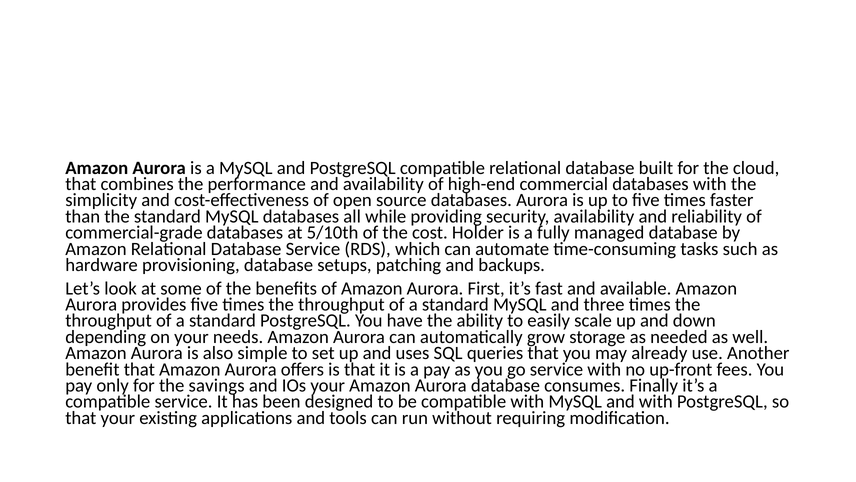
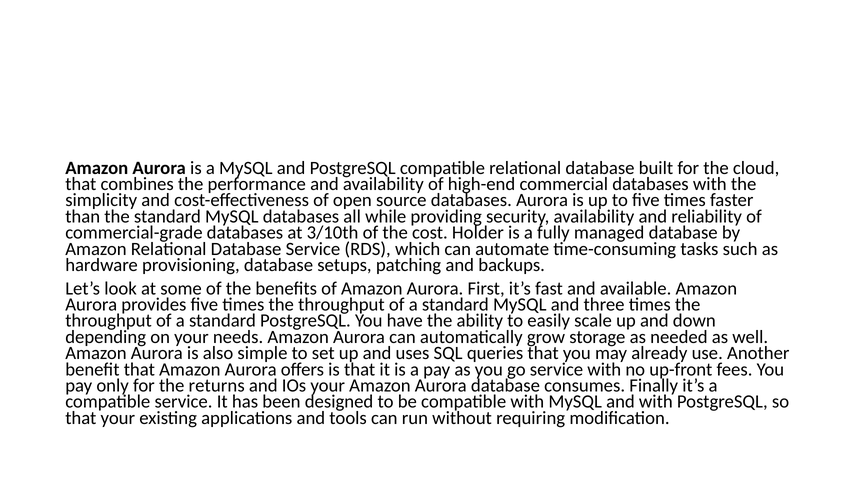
5/10th: 5/10th -> 3/10th
savings: savings -> returns
